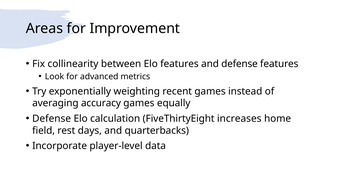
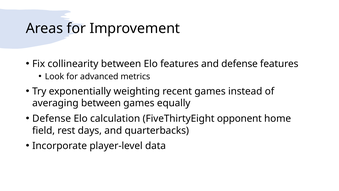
averaging accuracy: accuracy -> between
increases: increases -> opponent
